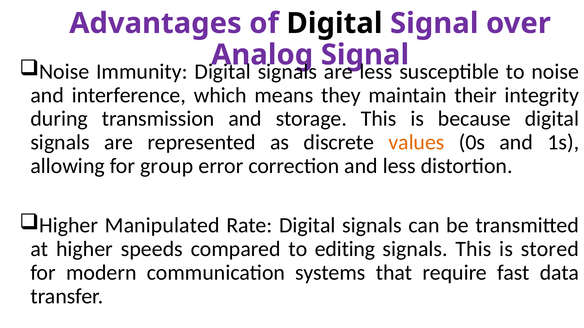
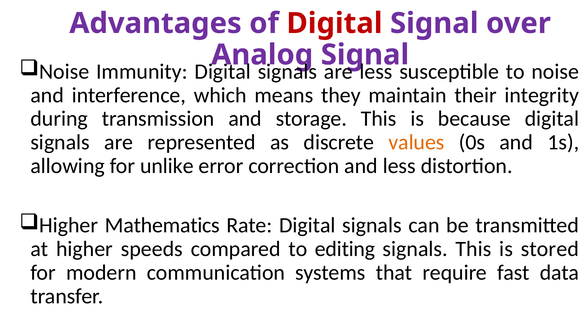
Digital at (334, 23) colour: black -> red
group: group -> unlike
Manipulated: Manipulated -> Mathematics
